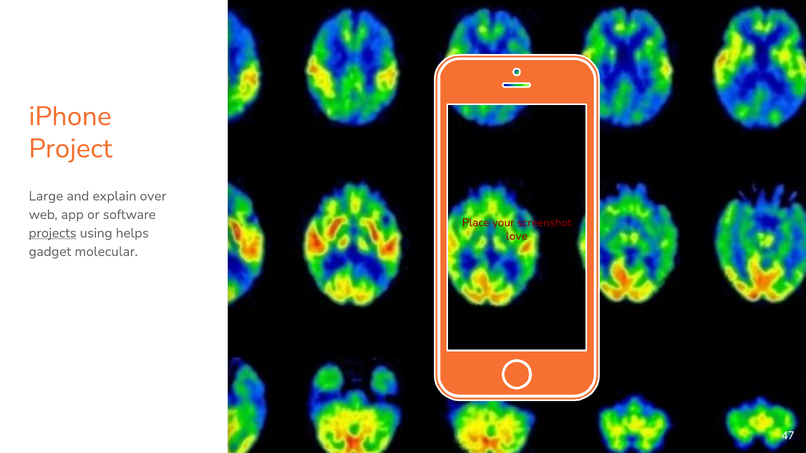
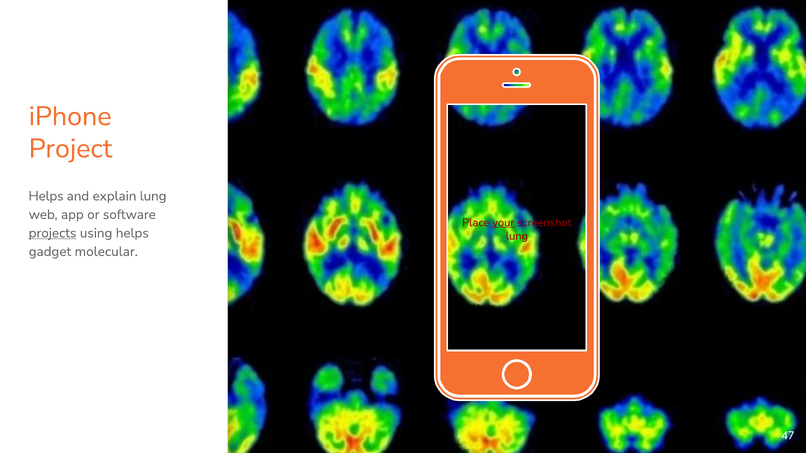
Large at (46, 196): Large -> Helps
explain over: over -> lung
your underline: none -> present
love at (517, 236): love -> lung
